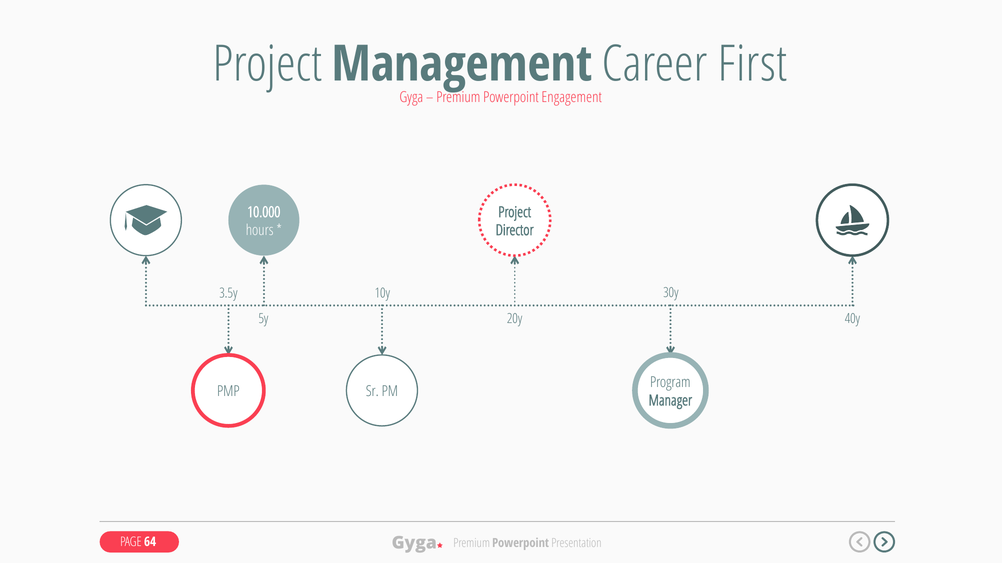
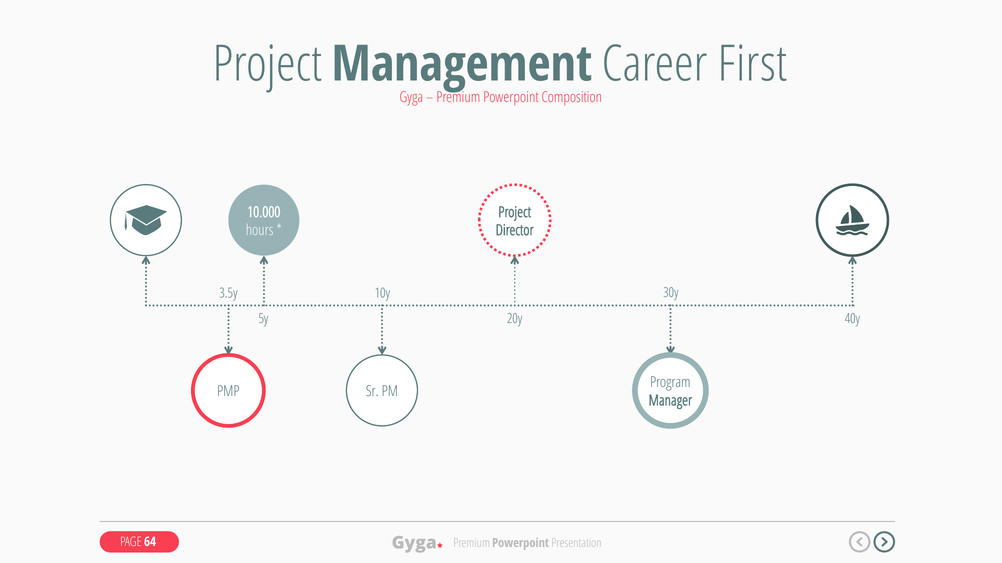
Engagement: Engagement -> Composition
